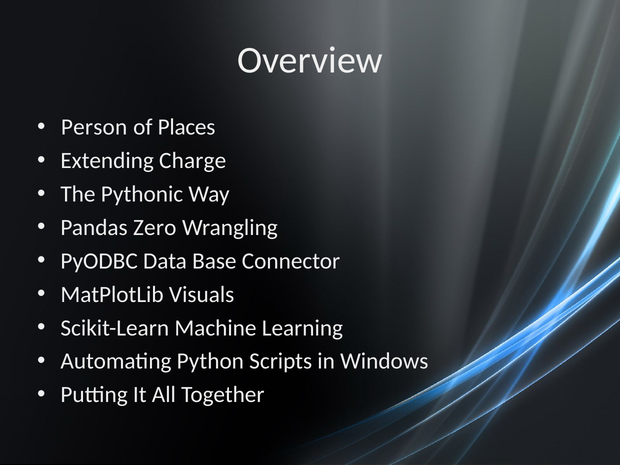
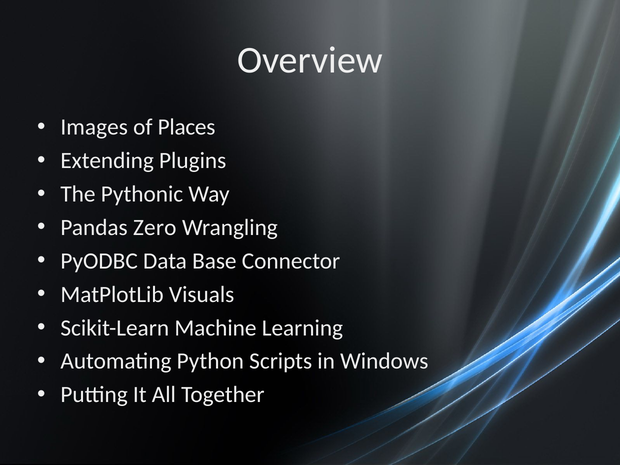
Person: Person -> Images
Charge: Charge -> Plugins
